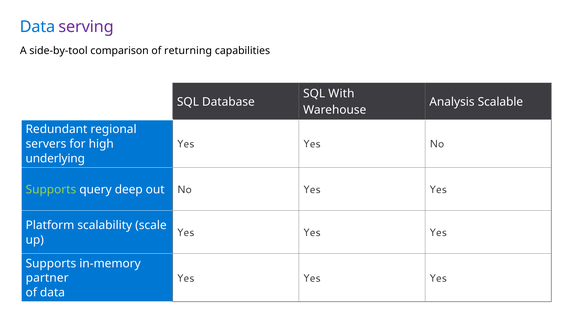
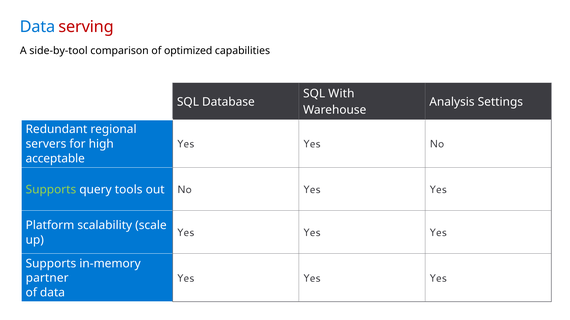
serving colour: purple -> red
returning: returning -> optimized
Scalable: Scalable -> Settings
underlying: underlying -> acceptable
deep: deep -> tools
